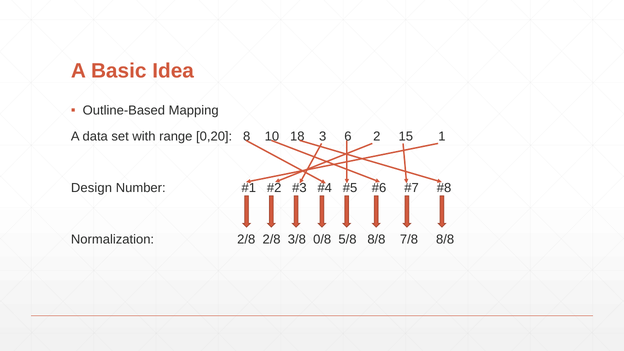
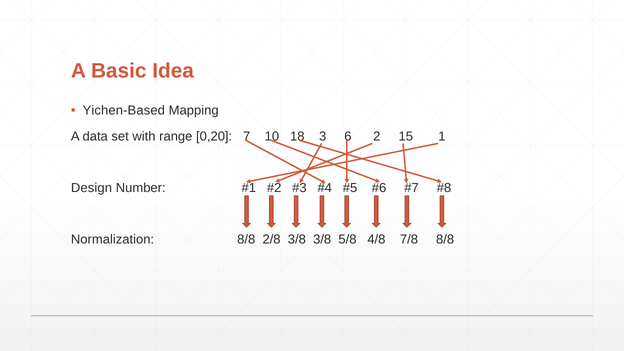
Outline-Based: Outline-Based -> Yichen-Based
8: 8 -> 7
Normalization 2/8: 2/8 -> 8/8
3/8 0/8: 0/8 -> 3/8
5/8 8/8: 8/8 -> 4/8
